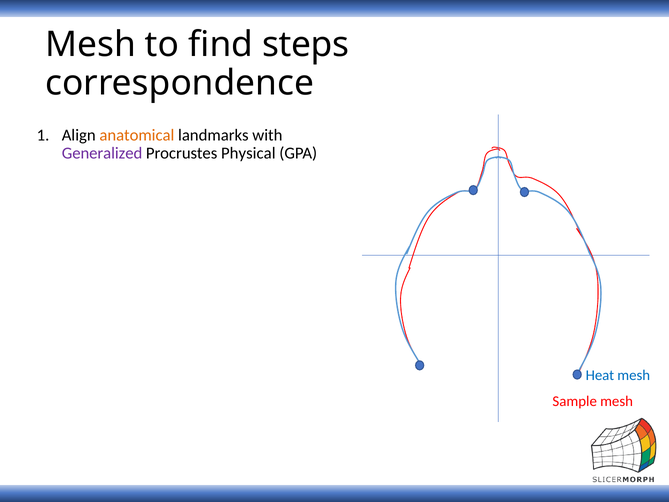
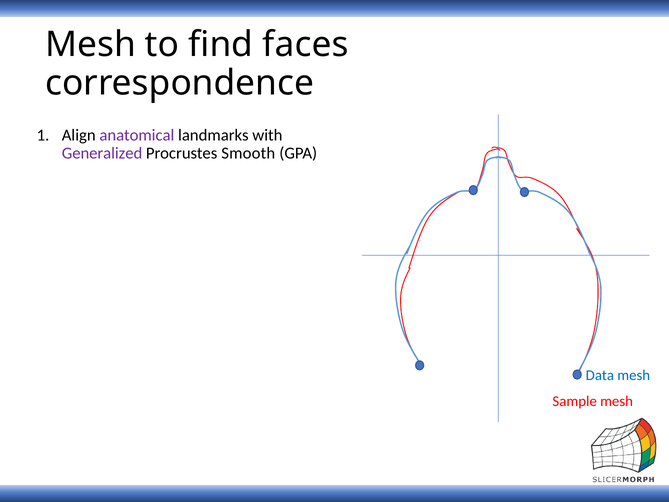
steps: steps -> faces
anatomical colour: orange -> purple
Physical: Physical -> Smooth
Heat: Heat -> Data
